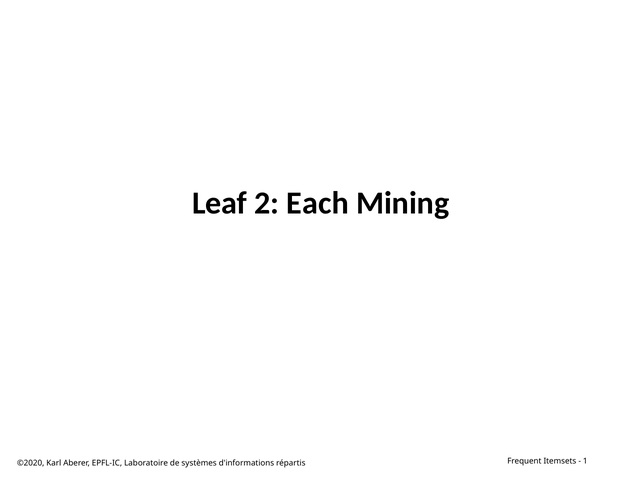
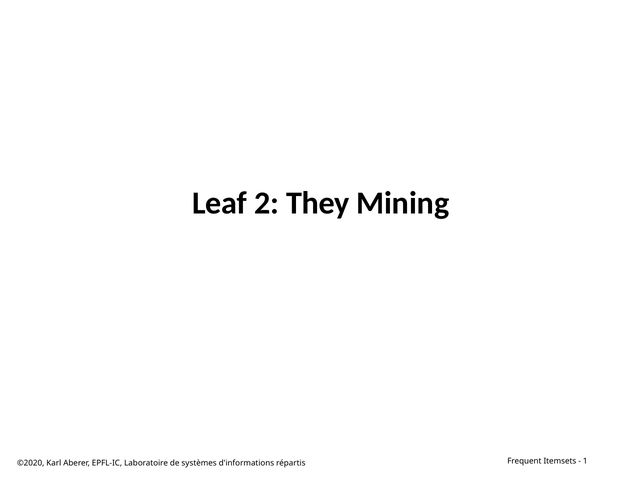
Each: Each -> They
